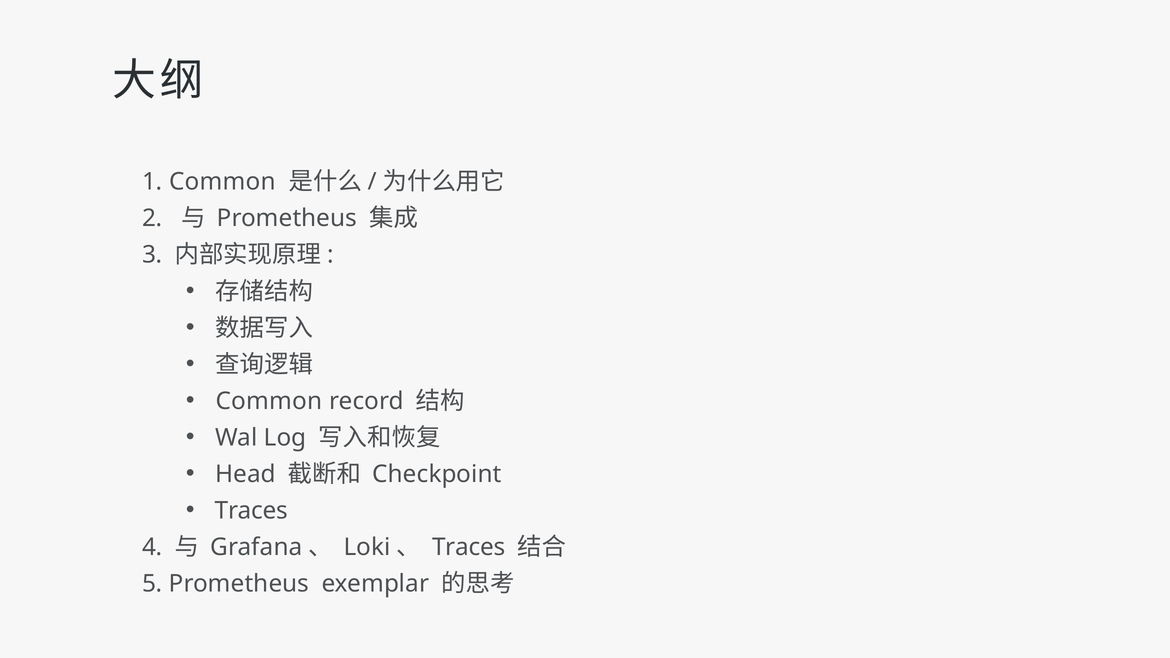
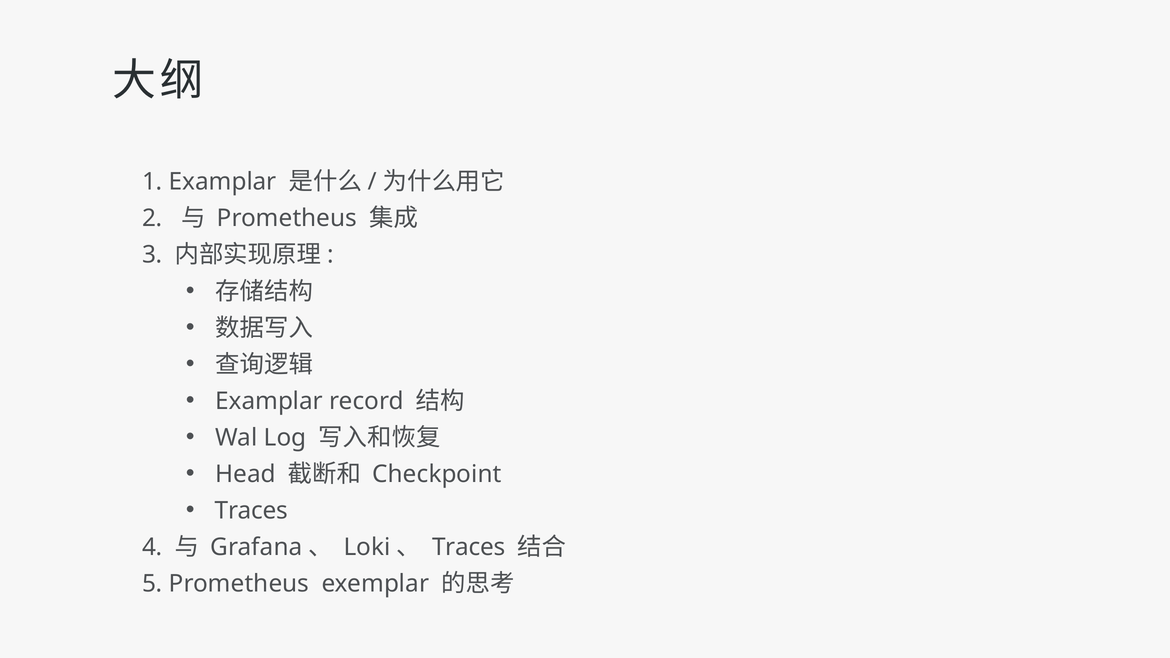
1 Common: Common -> Examplar
Common at (269, 401): Common -> Examplar
